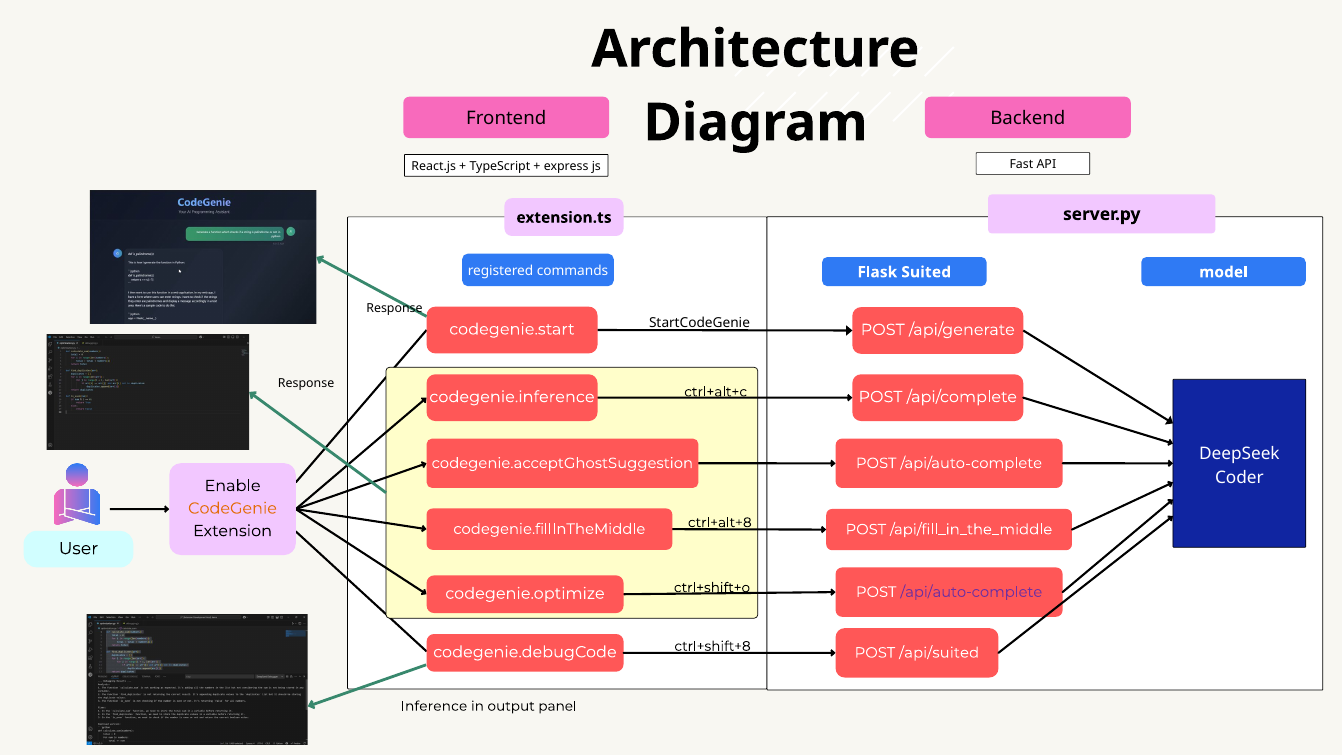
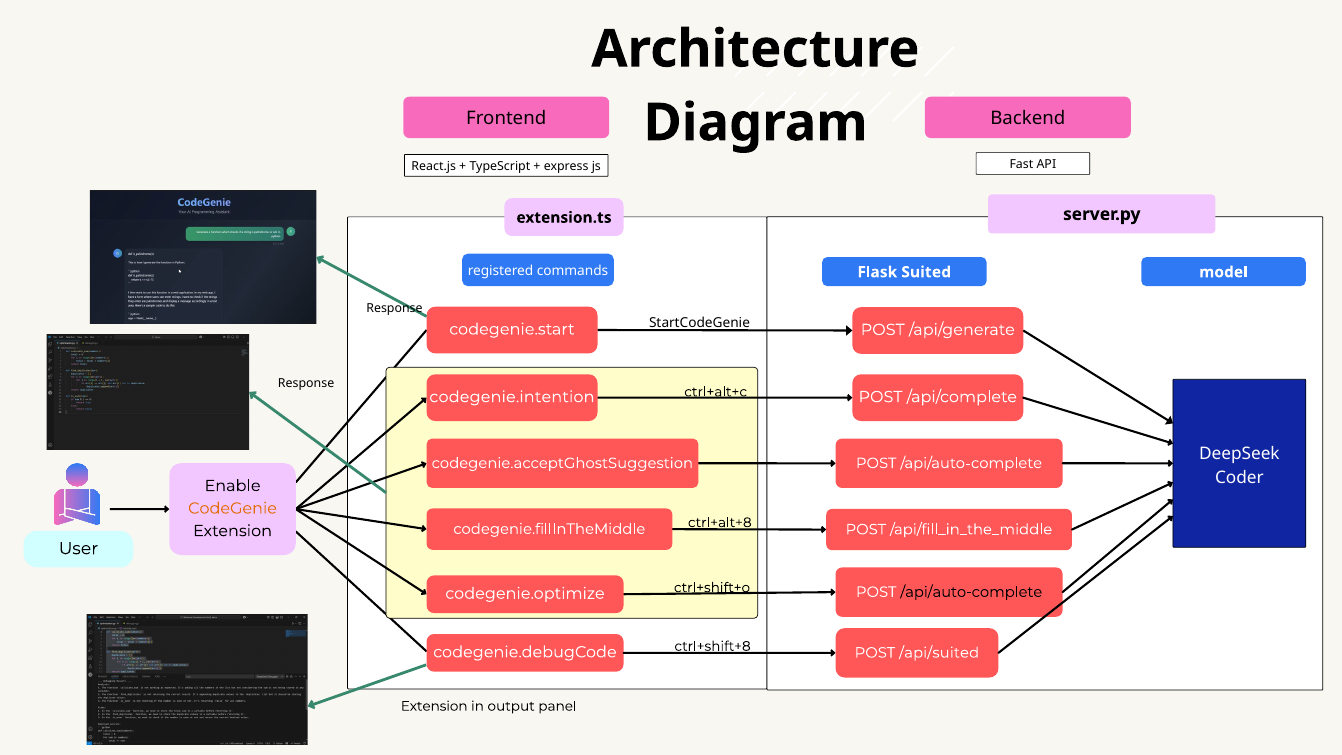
codegenie.inference: codegenie.inference -> codegenie.intention
/api/auto-complete at (971, 592) colour: purple -> black
Inference at (434, 706): Inference -> Extension
